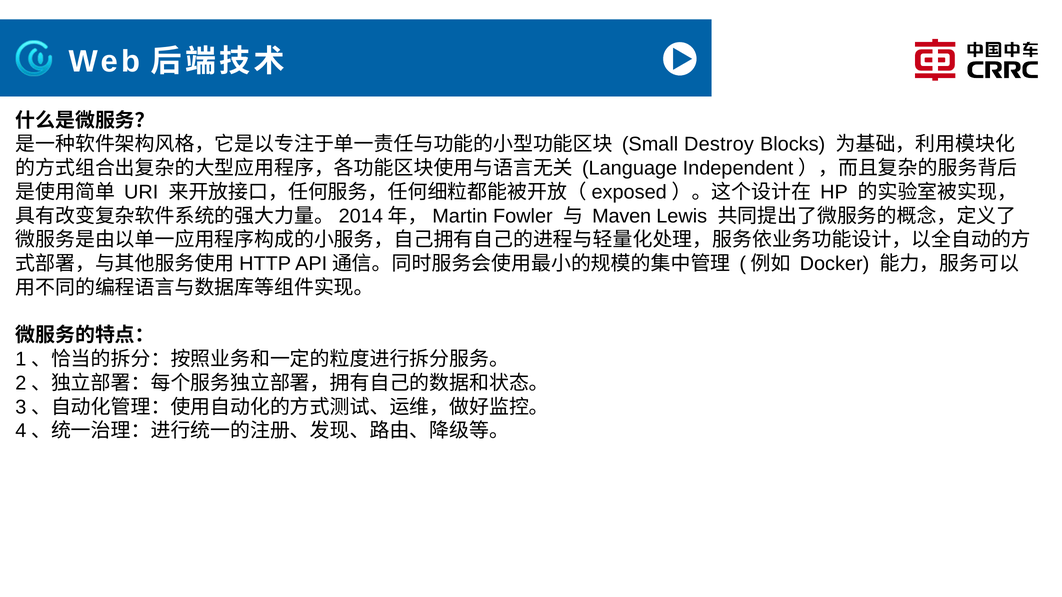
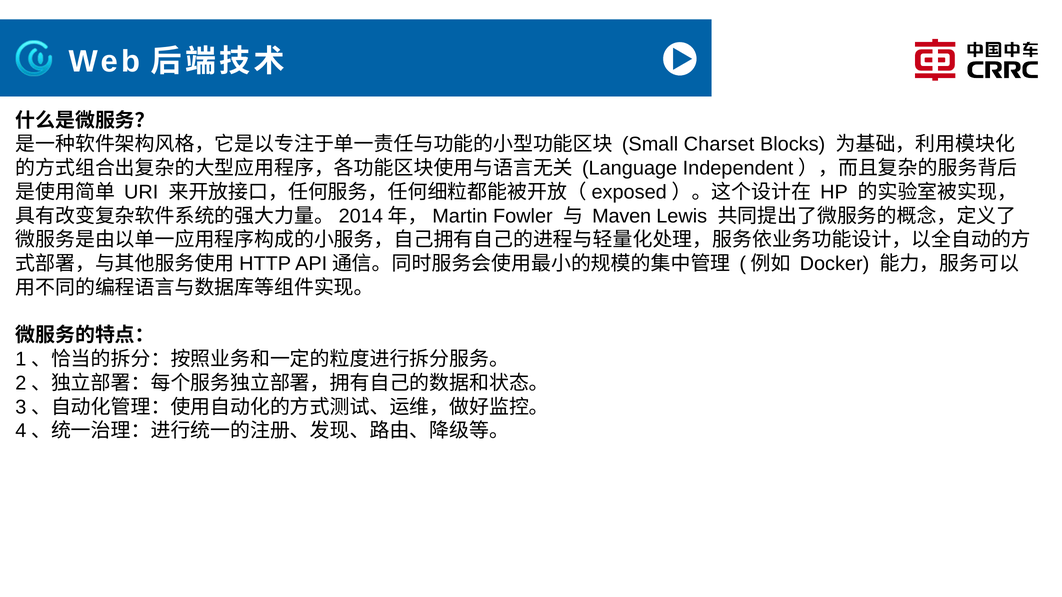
Destroy: Destroy -> Charset
